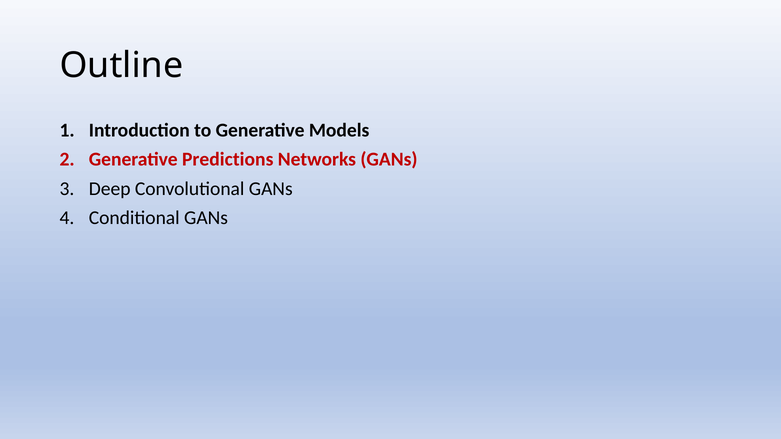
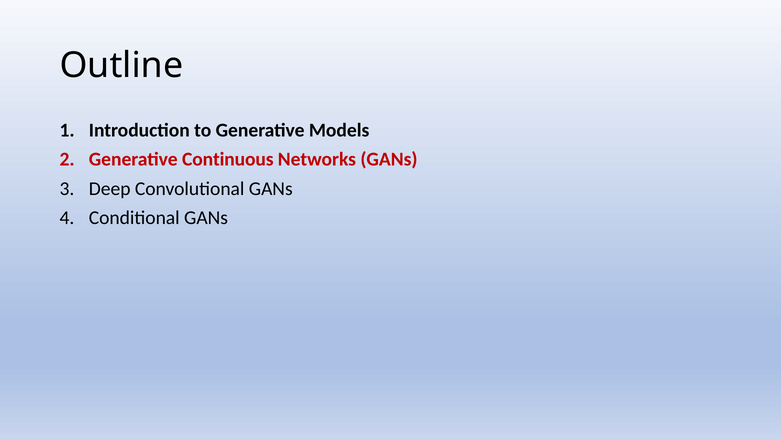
Predictions: Predictions -> Continuous
